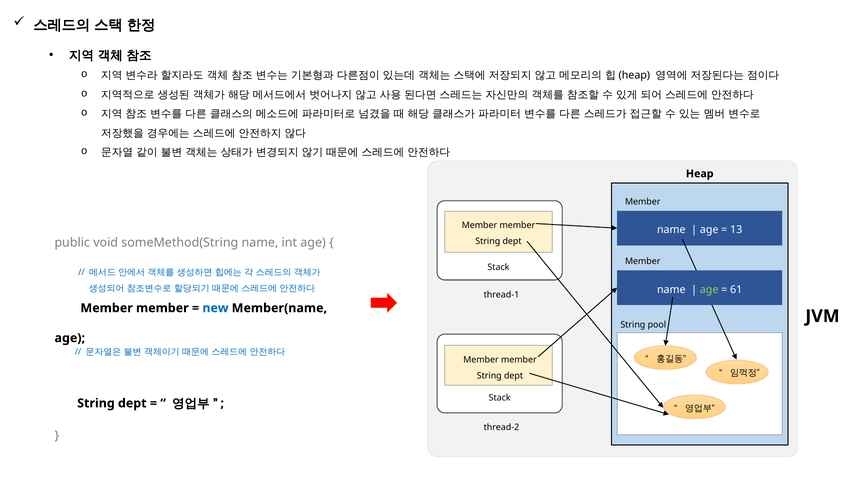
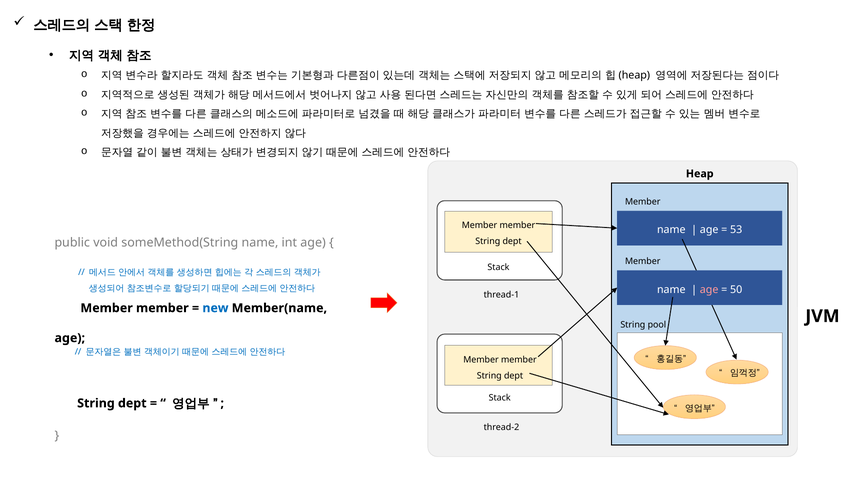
13: 13 -> 53
age at (709, 290) colour: light green -> pink
61: 61 -> 50
